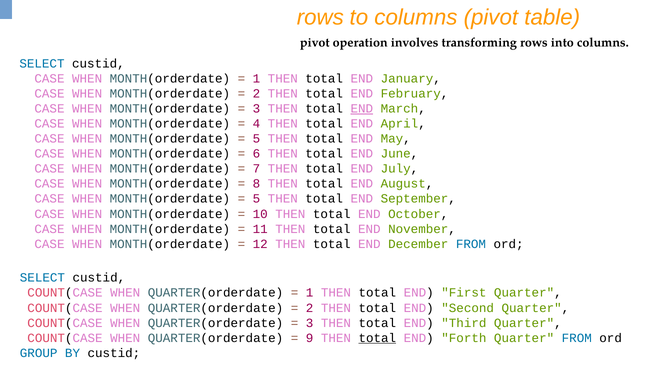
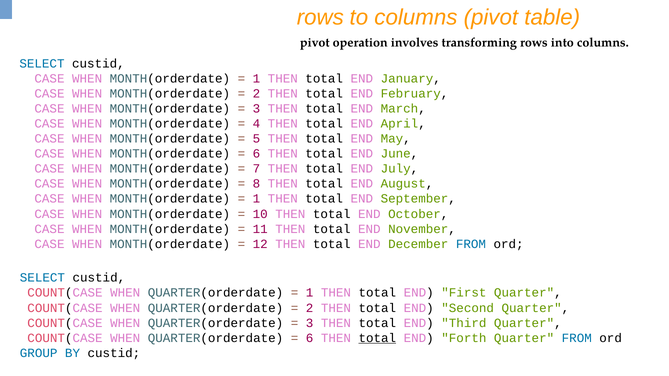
END at (362, 109) underline: present -> none
5 at (256, 199): 5 -> 1
9 at (310, 338): 9 -> 6
